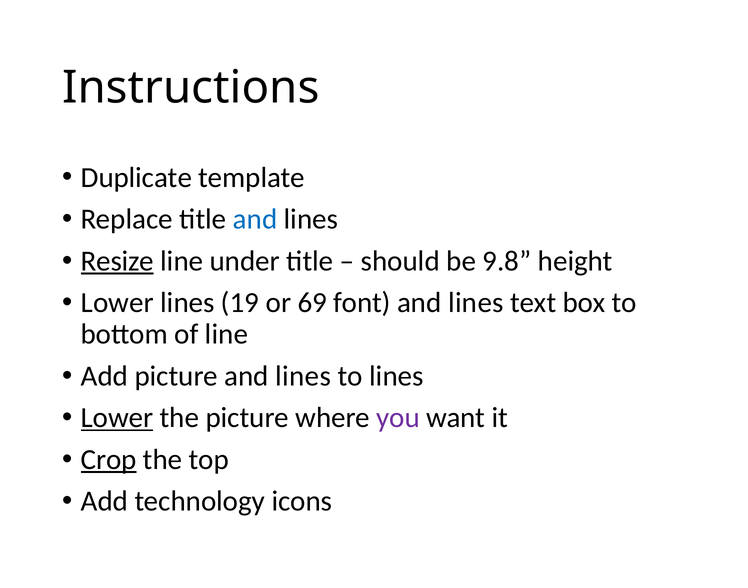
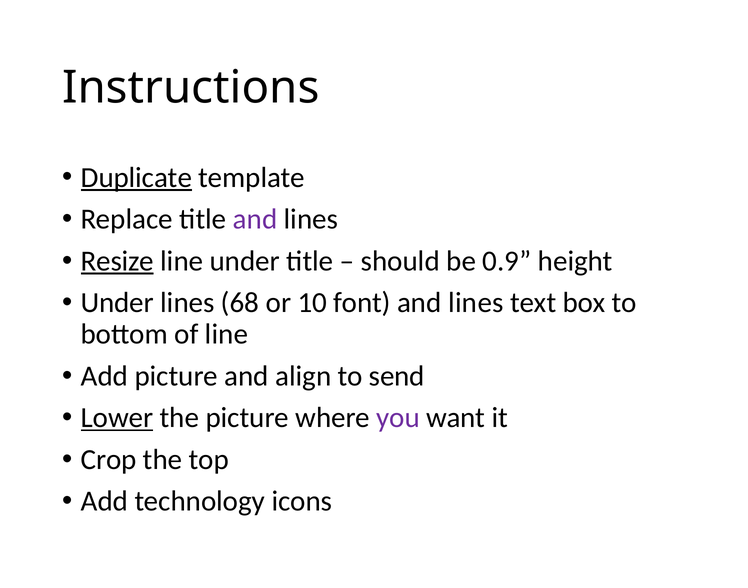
Duplicate underline: none -> present
and at (255, 219) colour: blue -> purple
9.8: 9.8 -> 0.9
Lower at (117, 303): Lower -> Under
19: 19 -> 68
69: 69 -> 10
picture and lines: lines -> align
to lines: lines -> send
Crop underline: present -> none
